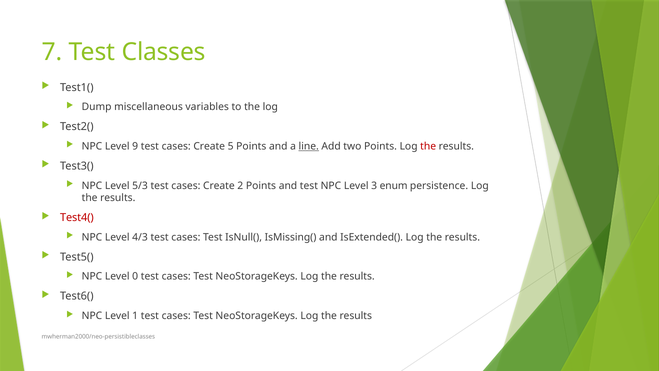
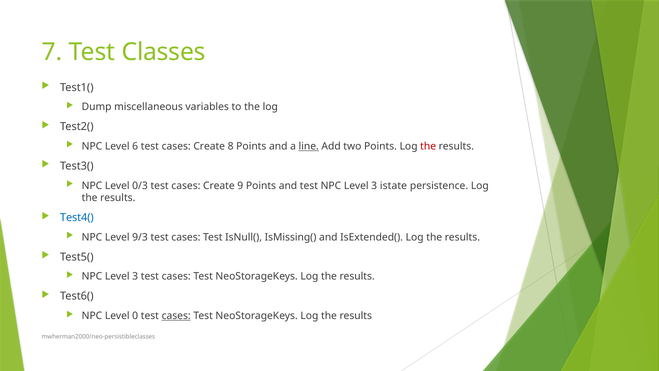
9: 9 -> 6
5: 5 -> 8
5/3: 5/3 -> 0/3
2: 2 -> 9
enum: enum -> istate
Test4( colour: red -> blue
4/3: 4/3 -> 9/3
0 at (135, 276): 0 -> 3
1: 1 -> 0
cases at (176, 316) underline: none -> present
